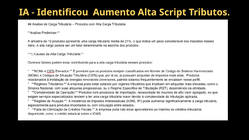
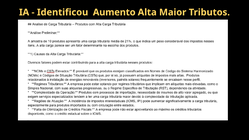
Script: Script -> Maior
